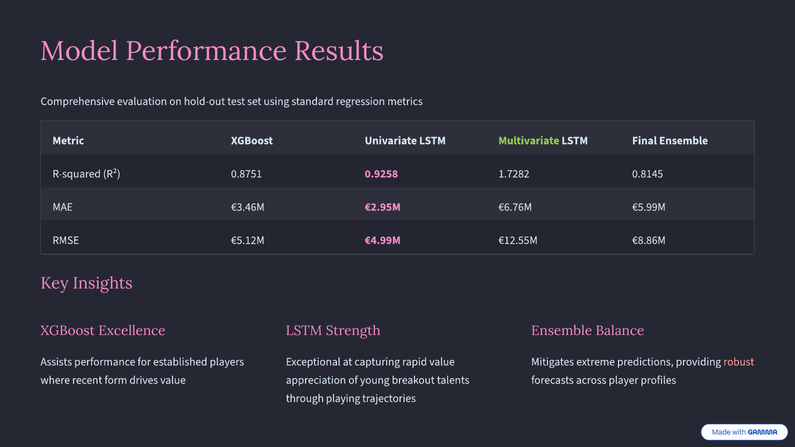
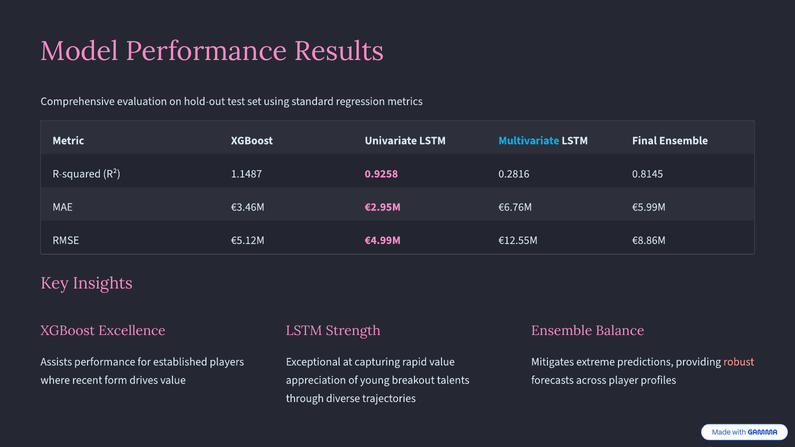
Multivariate colour: light green -> light blue
0.8751: 0.8751 -> 1.1487
1.7282: 1.7282 -> 0.2816
playing: playing -> diverse
